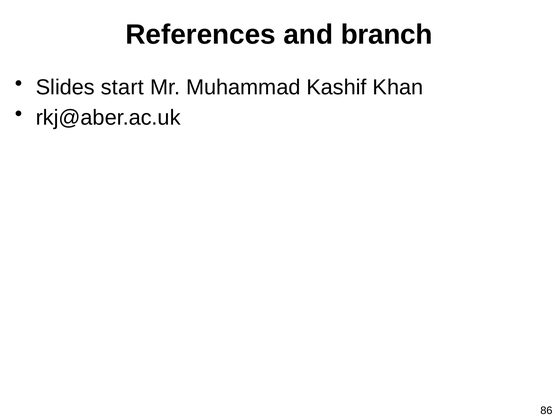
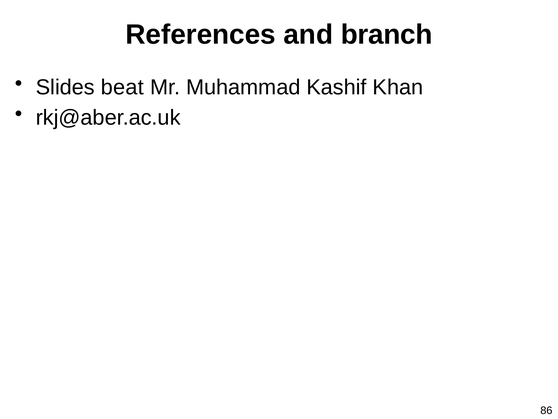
start: start -> beat
